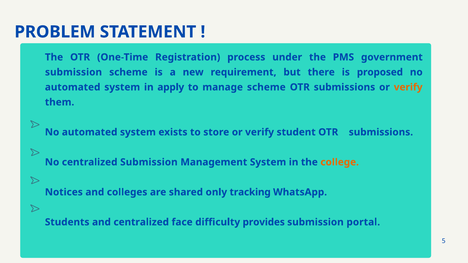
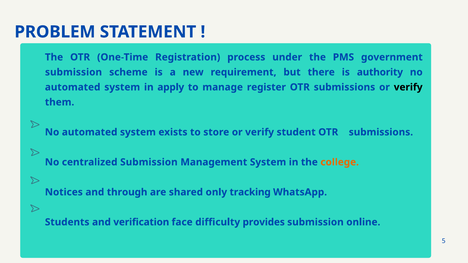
proposed: proposed -> authority
manage scheme: scheme -> register
verify at (408, 87) colour: orange -> black
colleges: colleges -> through
and centralized: centralized -> verification
portal: portal -> online
